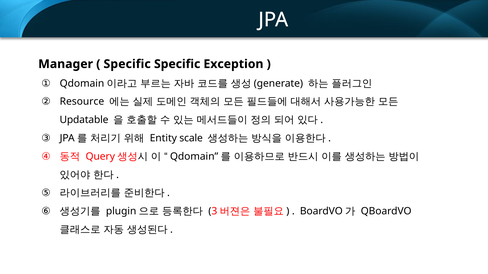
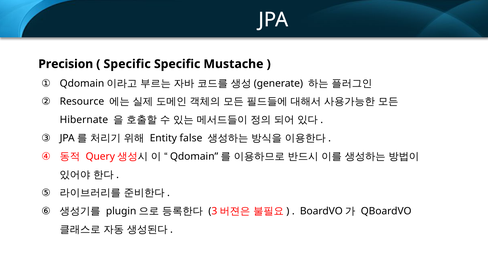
Manager: Manager -> Precision
Exception: Exception -> Mustache
Updatable: Updatable -> Hibernate
scale: scale -> false
